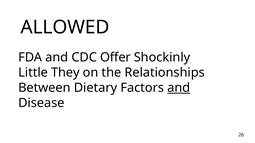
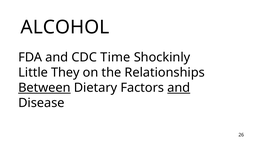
ALLOWED: ALLOWED -> ALCOHOL
Offer: Offer -> Time
Between underline: none -> present
